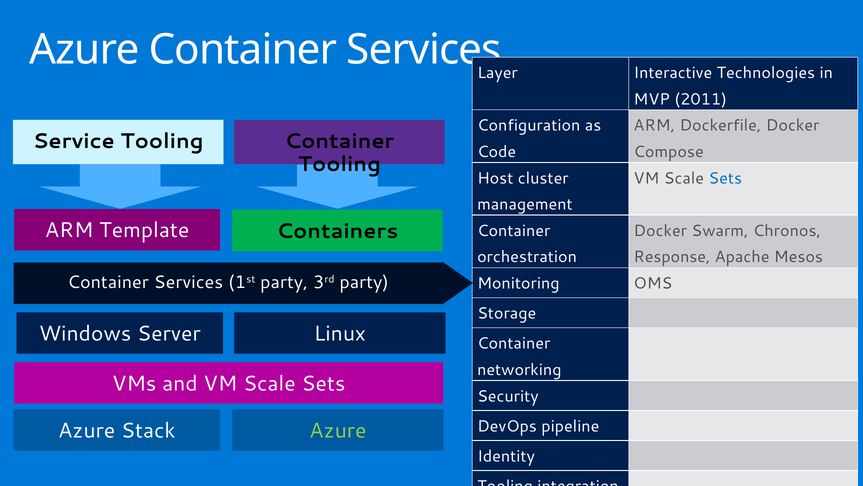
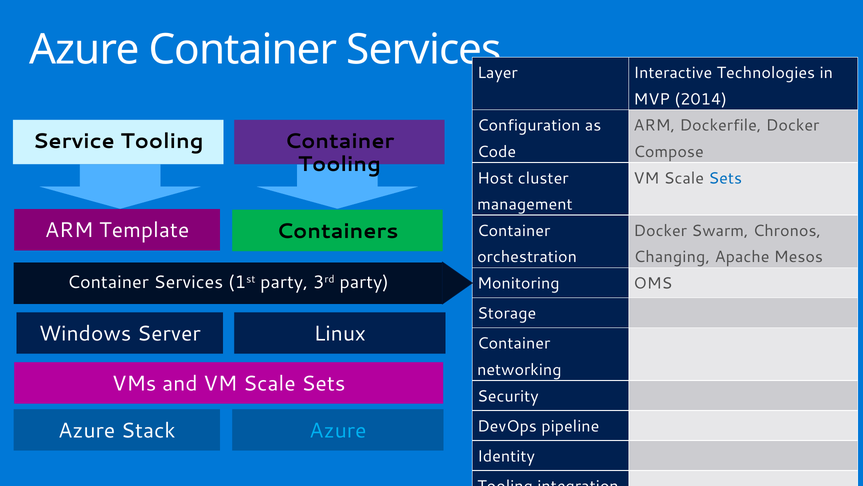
2011: 2011 -> 2014
Response: Response -> Changing
Azure at (338, 430) colour: light green -> light blue
